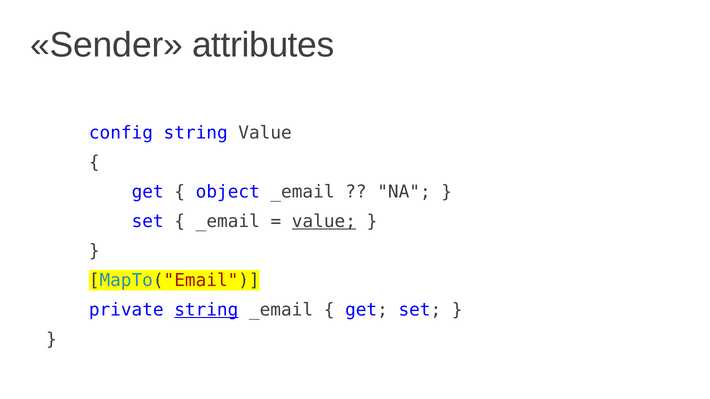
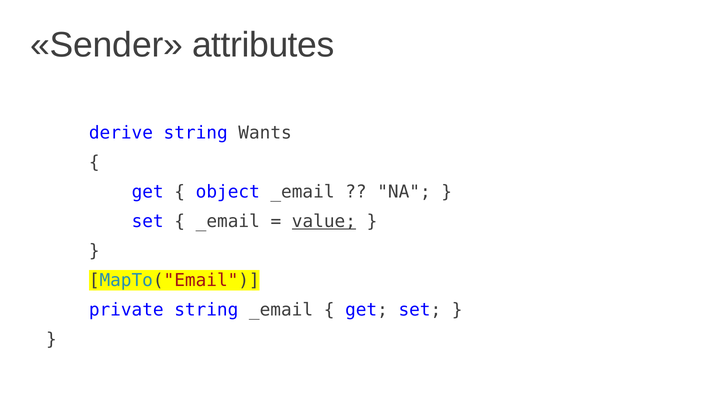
config: config -> derive
string Value: Value -> Wants
string at (206, 310) underline: present -> none
